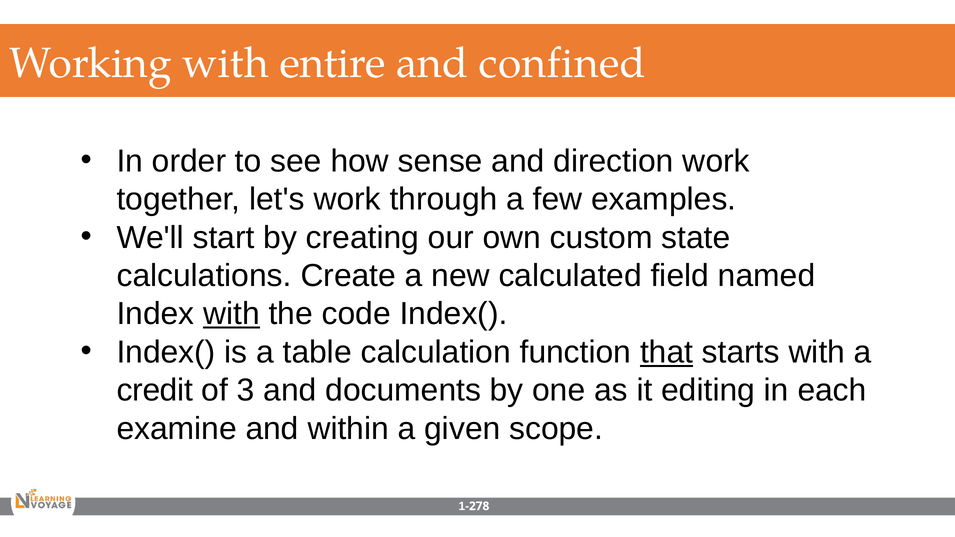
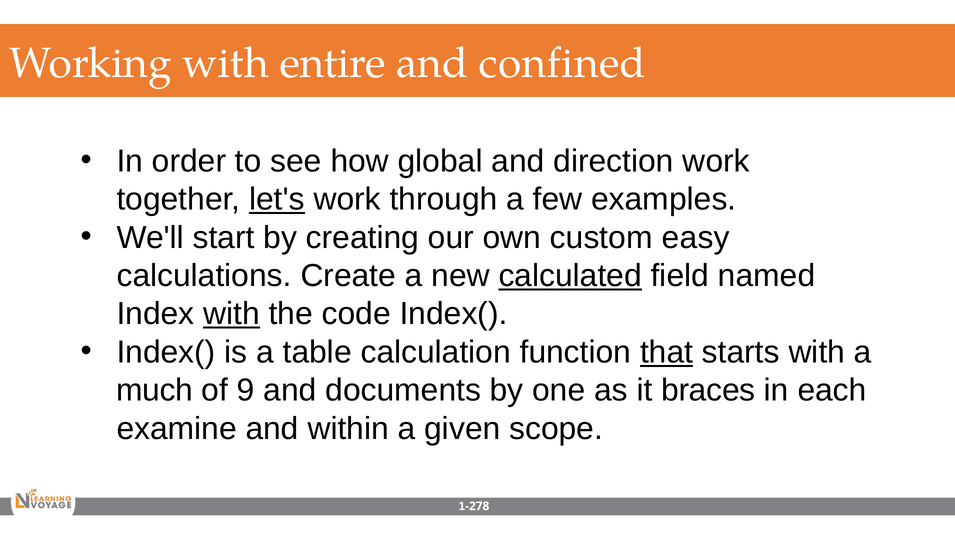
sense: sense -> global
let's underline: none -> present
state: state -> easy
calculated underline: none -> present
credit: credit -> much
3: 3 -> 9
editing: editing -> braces
